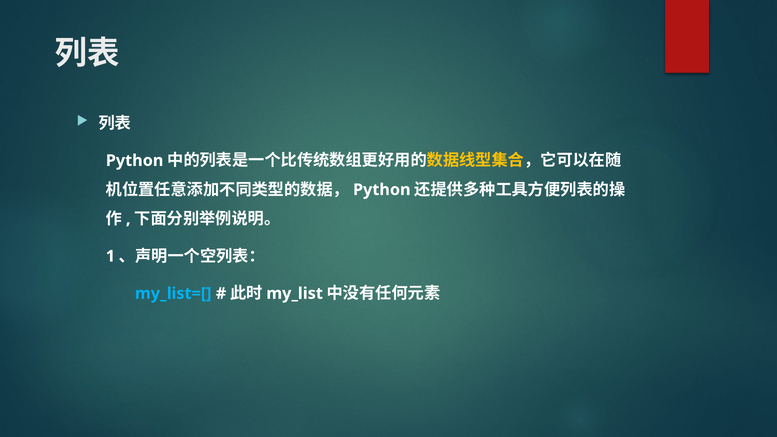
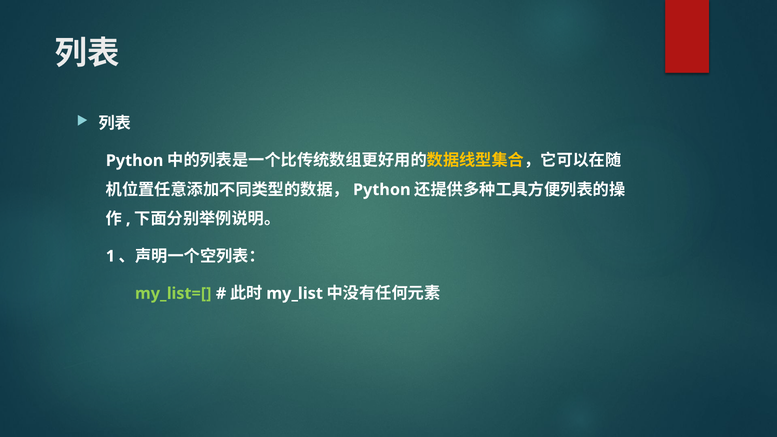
my_list=[ colour: light blue -> light green
